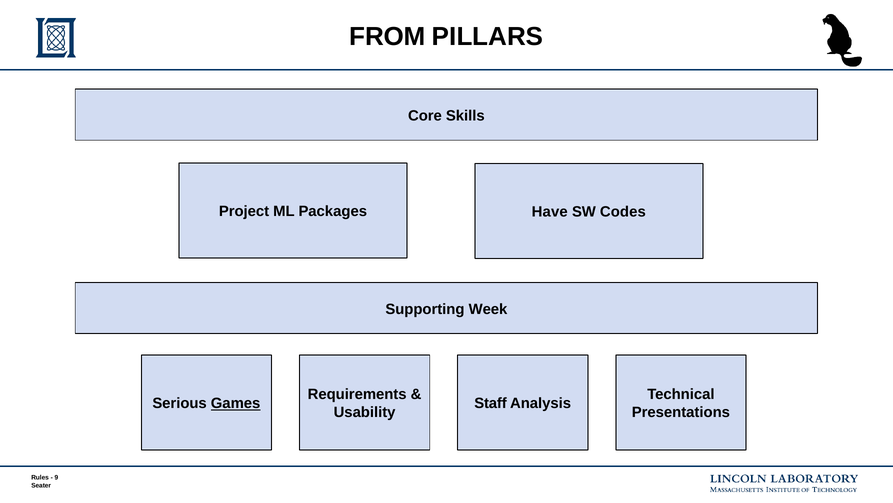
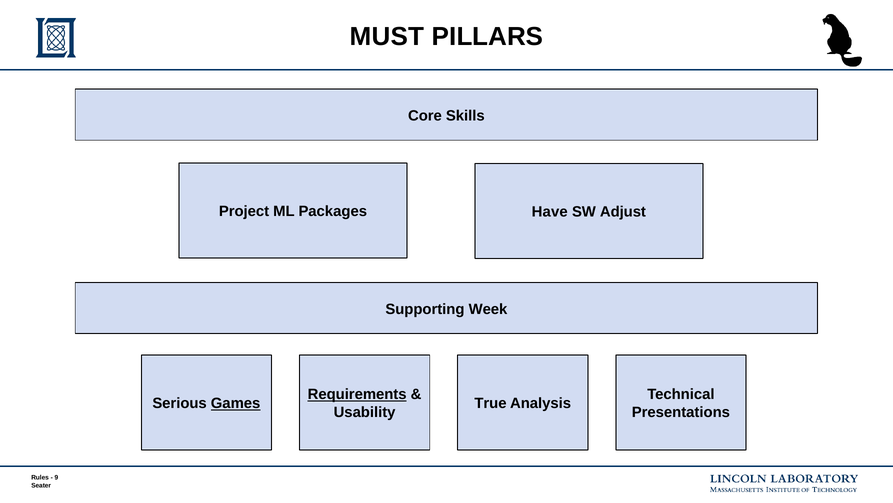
FROM: FROM -> MUST
Codes: Codes -> Adjust
Requirements underline: none -> present
Staff: Staff -> True
